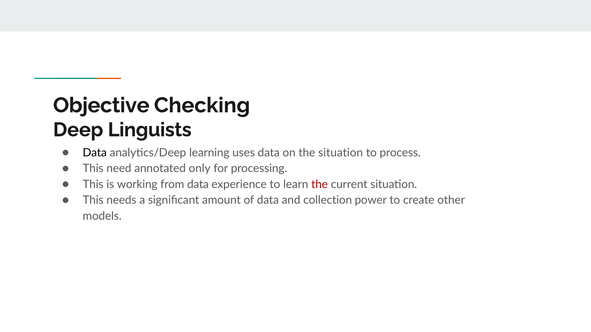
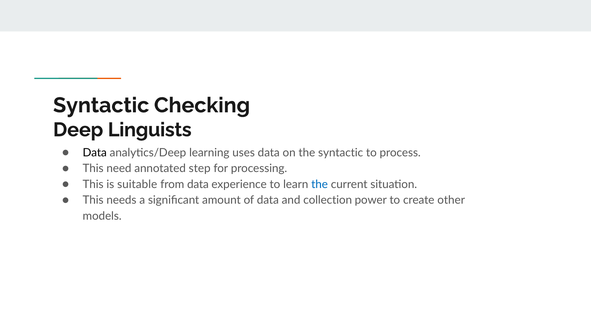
Objective at (101, 105): Objective -> Syntactic
the situation: situation -> syntactic
only: only -> step
working: working -> suitable
the at (320, 185) colour: red -> blue
